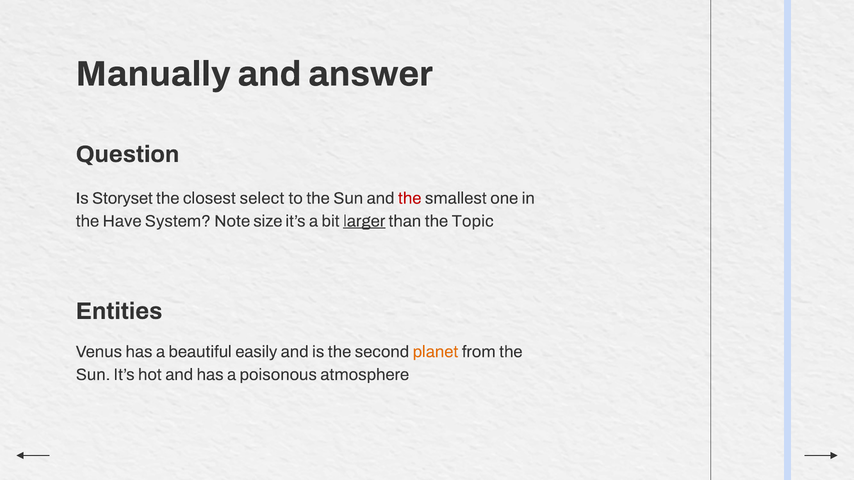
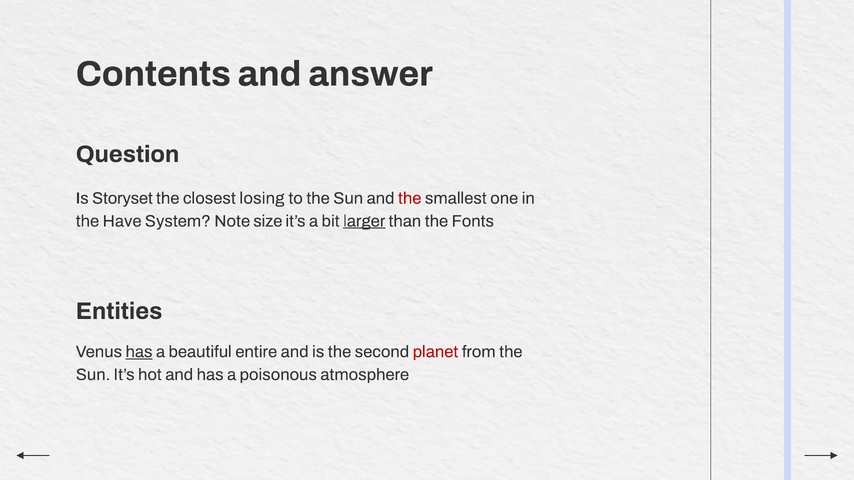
Manually: Manually -> Contents
select: select -> losing
Topic: Topic -> Fonts
has at (139, 352) underline: none -> present
easily: easily -> entire
planet colour: orange -> red
